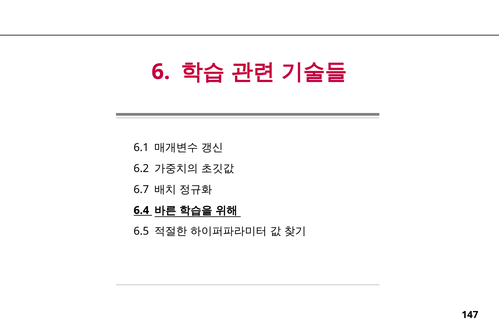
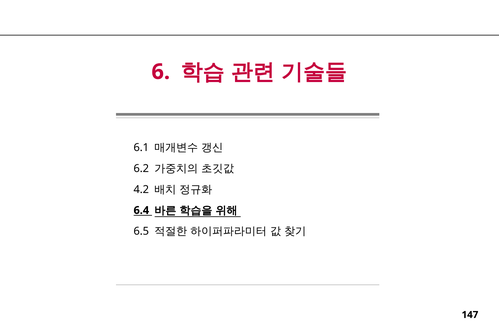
6.7: 6.7 -> 4.2
